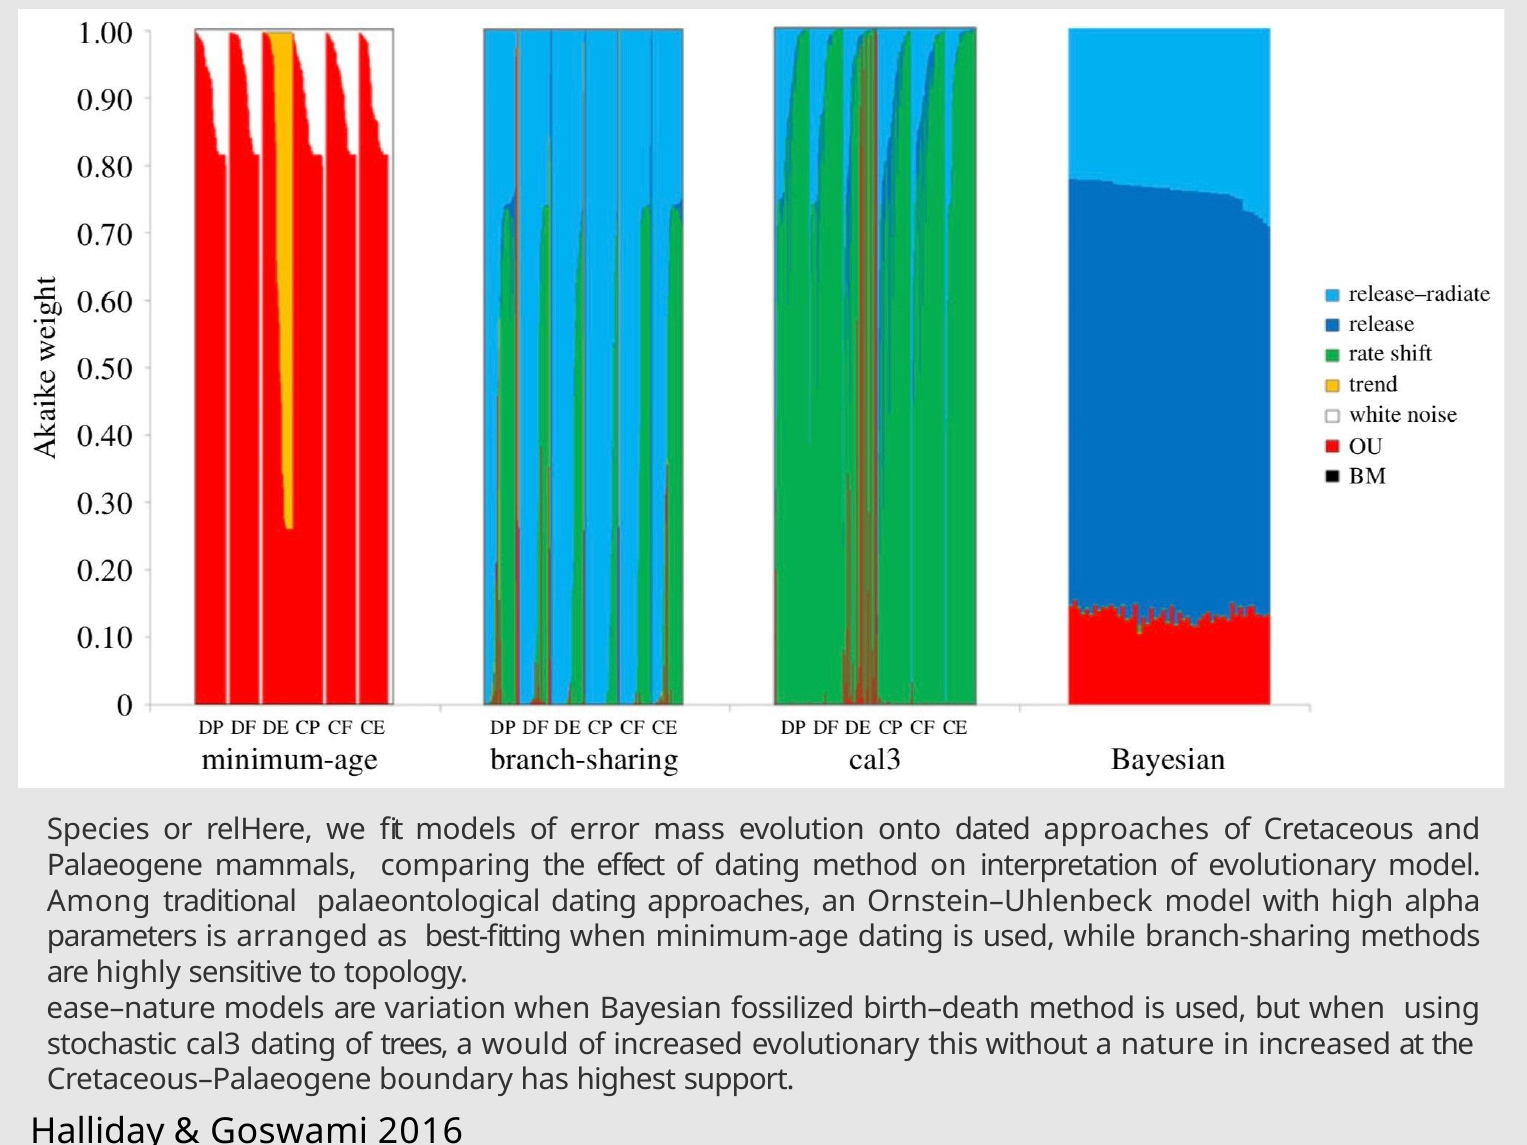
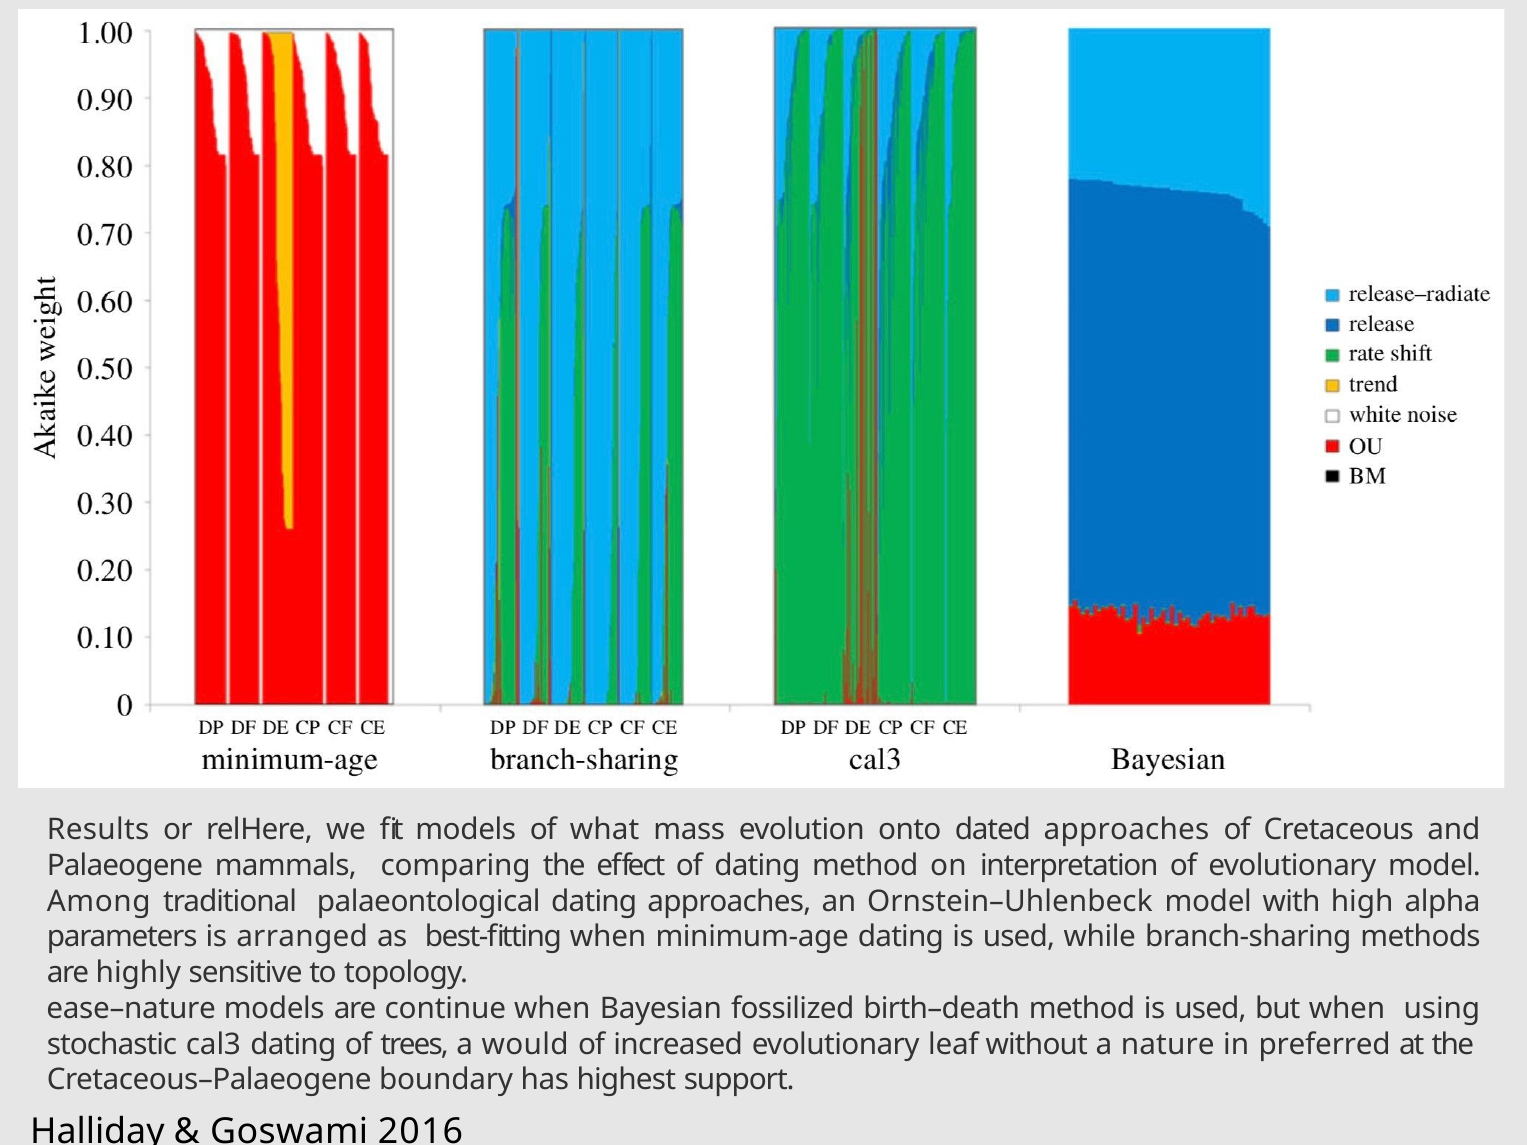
Species: Species -> Results
error: error -> what
variation: variation -> continue
this: this -> leaf
in increased: increased -> preferred
